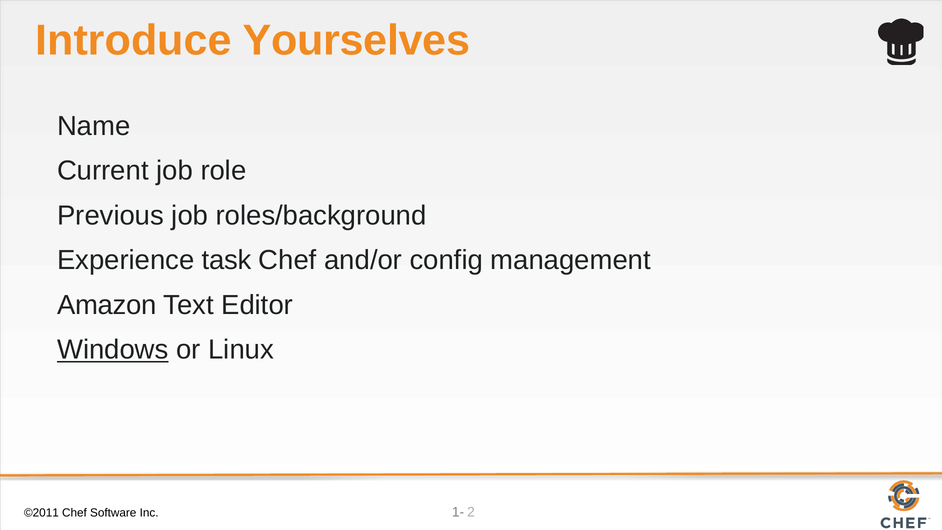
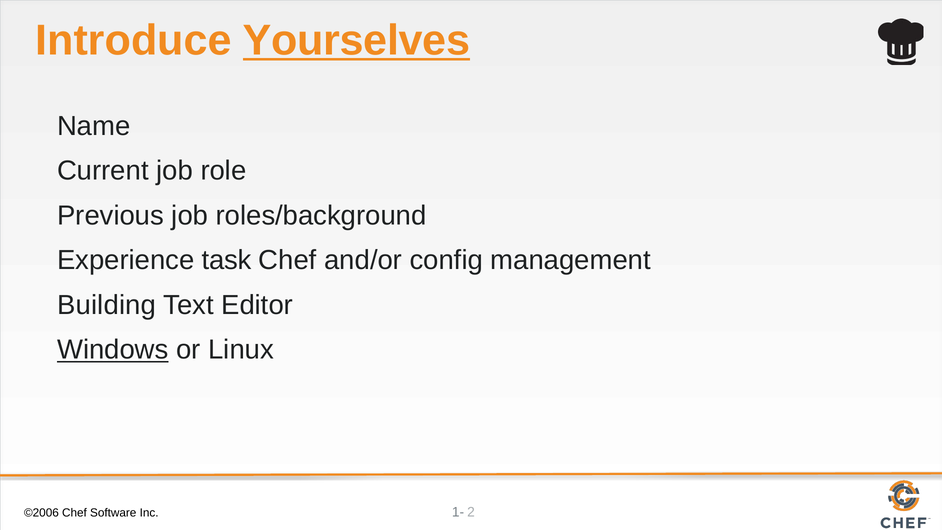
Yourselves underline: none -> present
Amazon: Amazon -> Building
©2011: ©2011 -> ©2006
